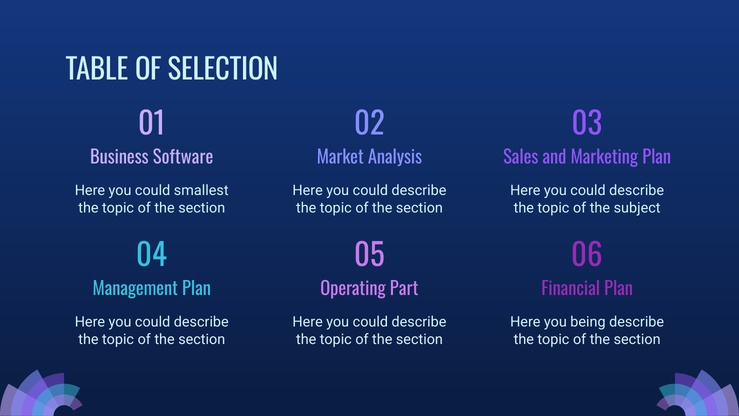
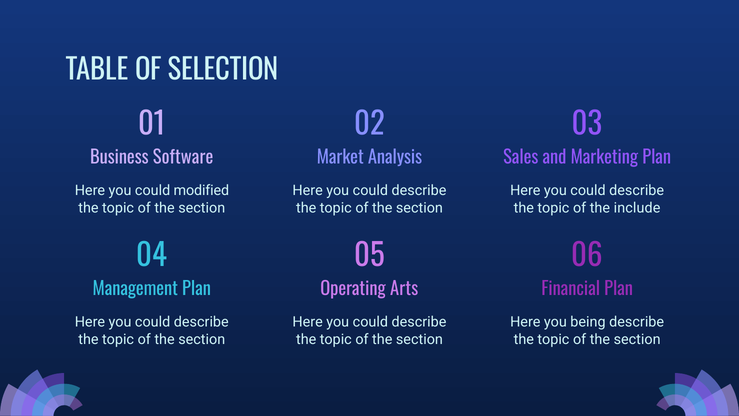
smallest: smallest -> modified
subject: subject -> include
Part: Part -> Arts
